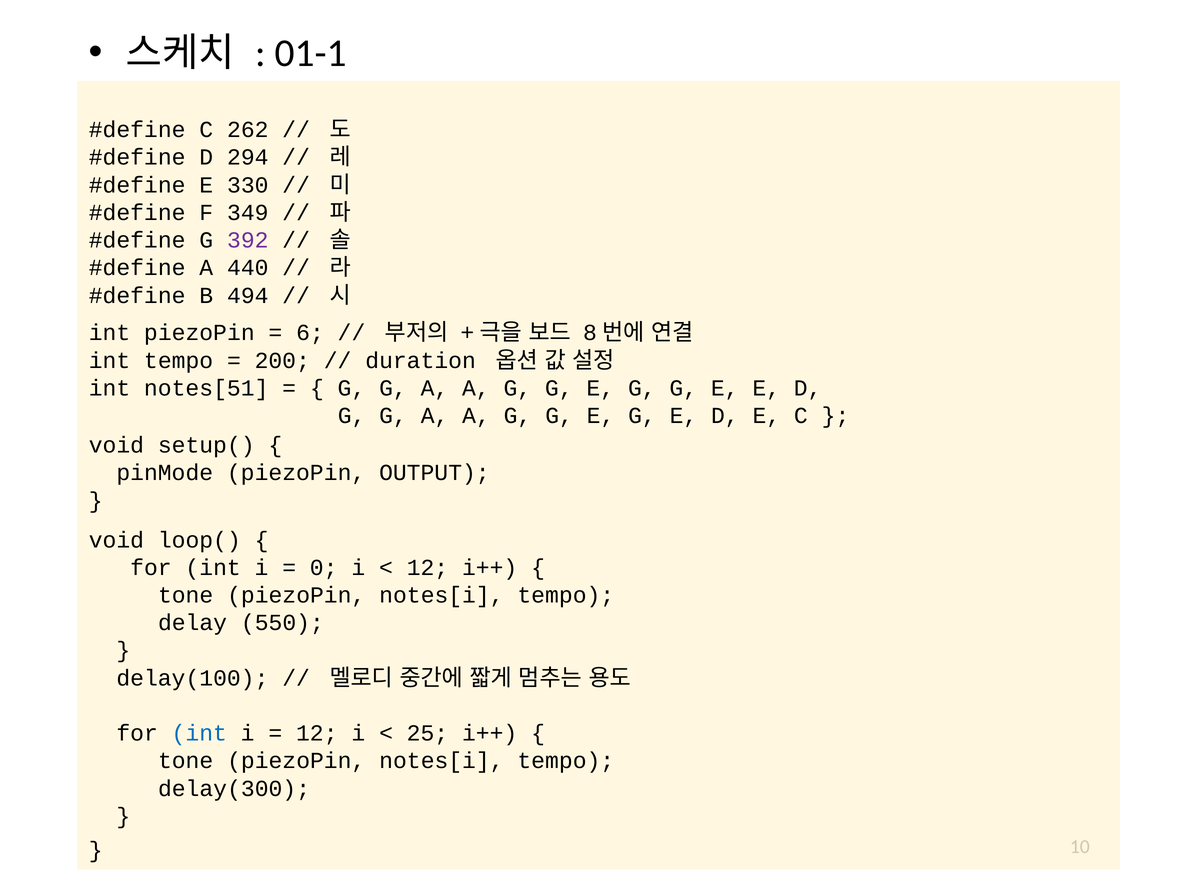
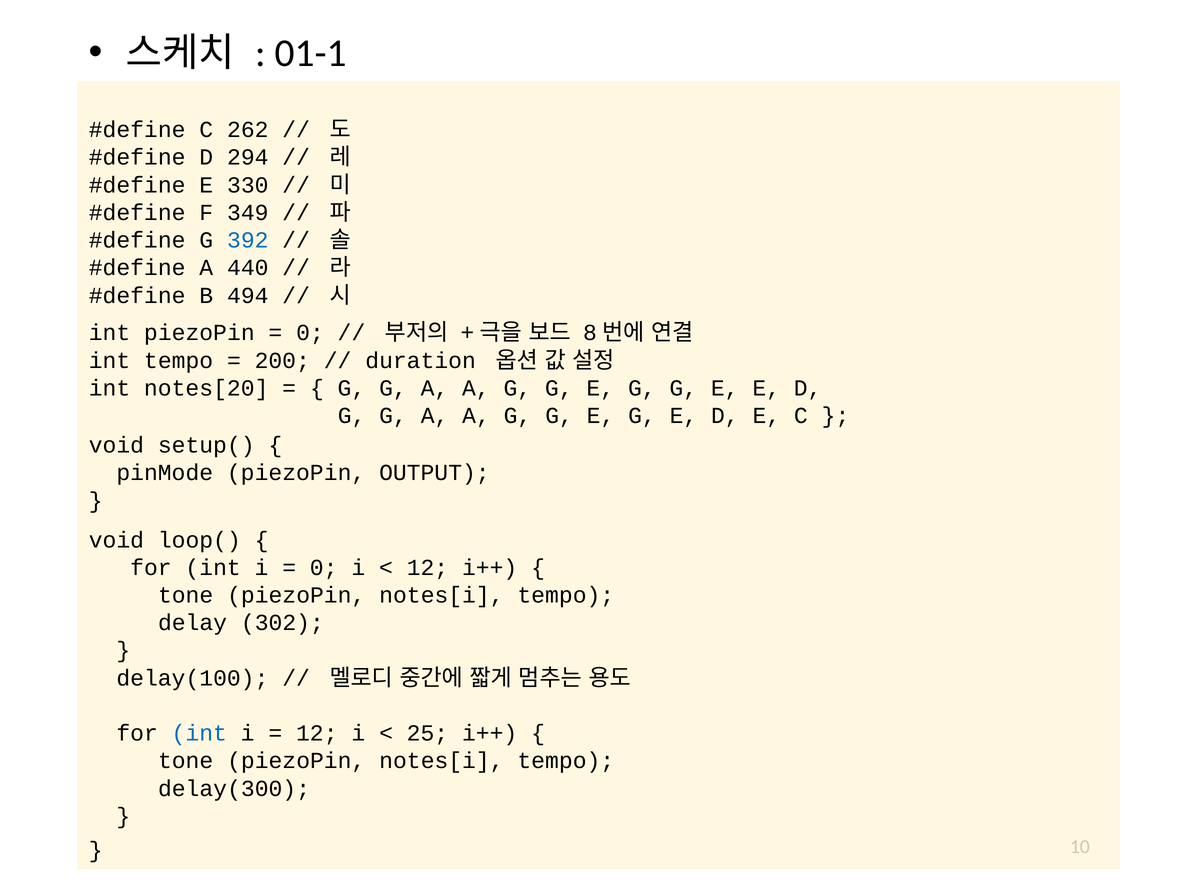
392 colour: purple -> blue
6 at (310, 333): 6 -> 0
notes[51: notes[51 -> notes[20
550: 550 -> 302
